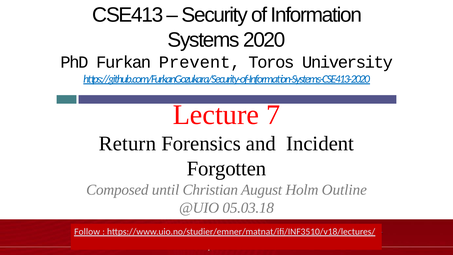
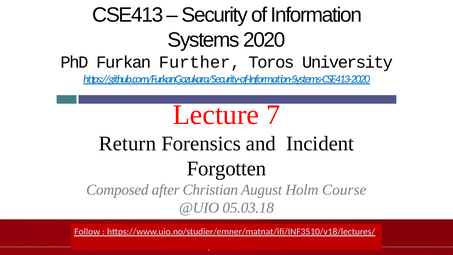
Prevent: Prevent -> Further
until: until -> after
Outline: Outline -> Course
